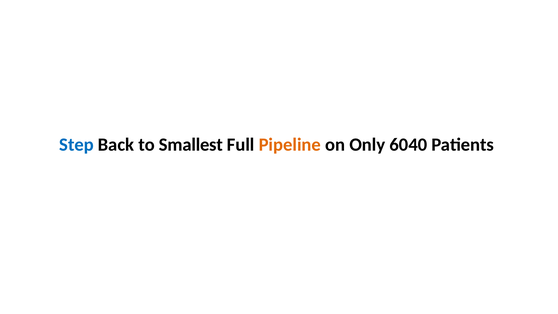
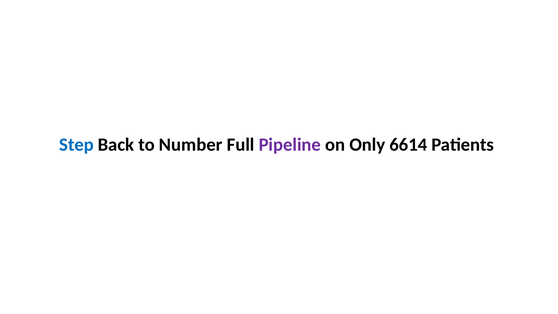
Smallest: Smallest -> Number
Pipeline colour: orange -> purple
6040: 6040 -> 6614
